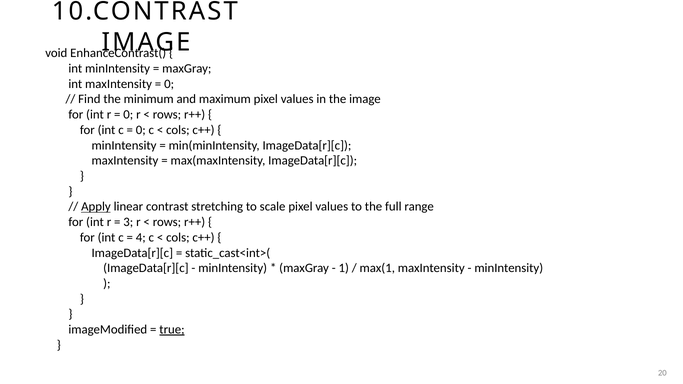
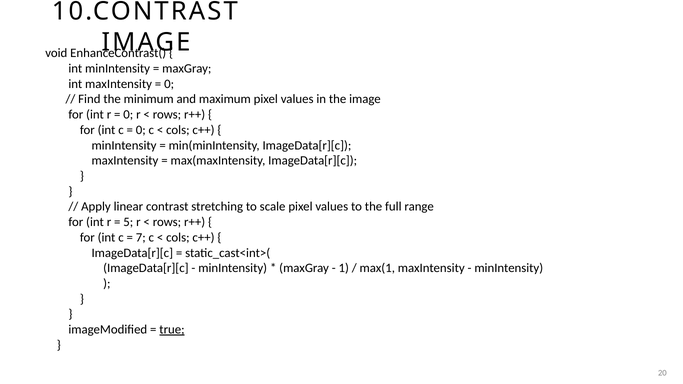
Apply underline: present -> none
3: 3 -> 5
4: 4 -> 7
